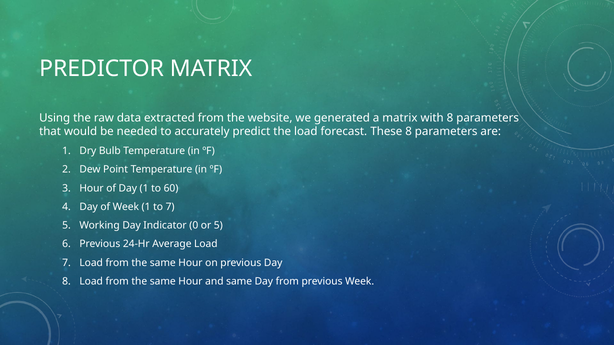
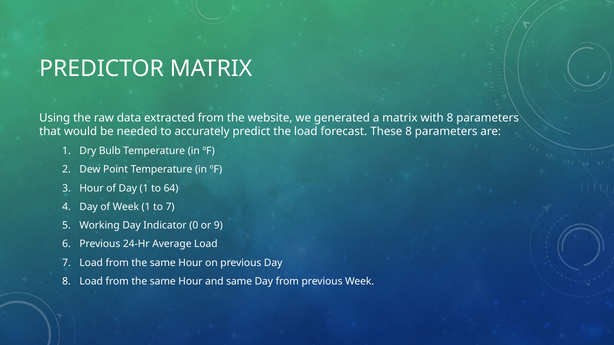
60: 60 -> 64
or 5: 5 -> 9
